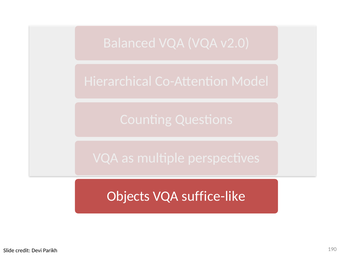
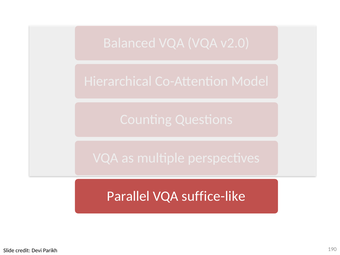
Objects: Objects -> Parallel
